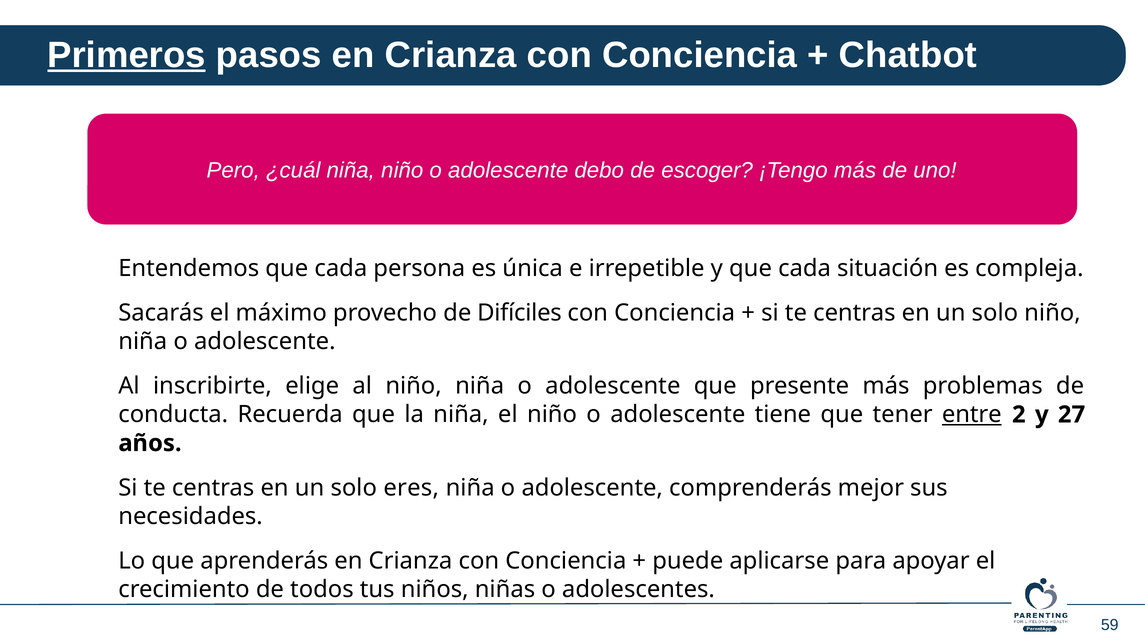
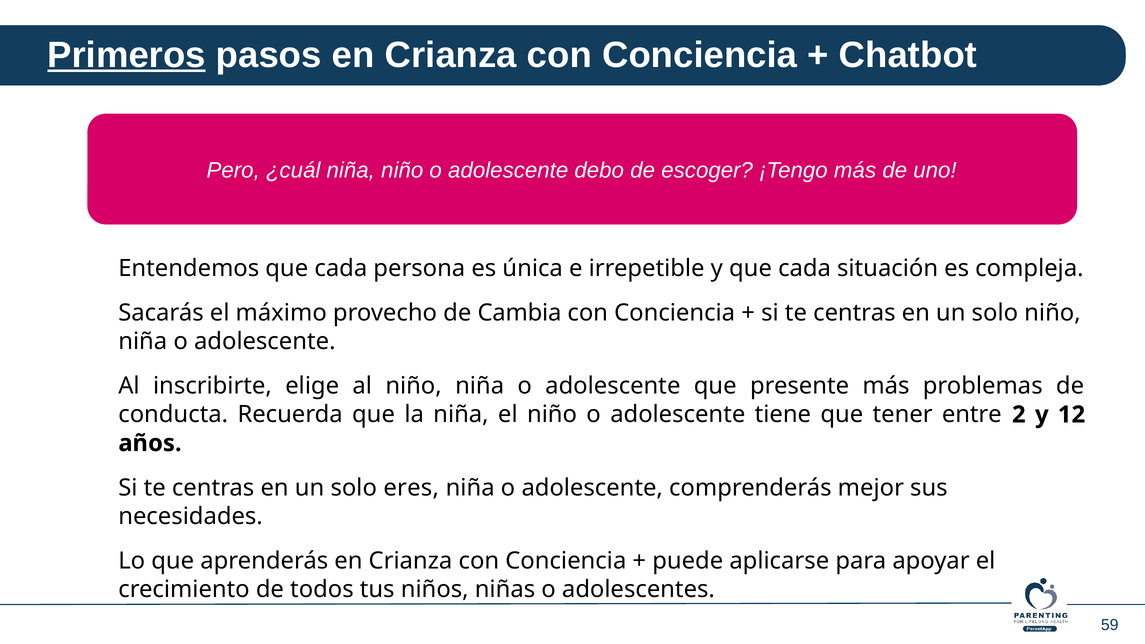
Difíciles: Difíciles -> Cambia
entre underline: present -> none
27: 27 -> 12
